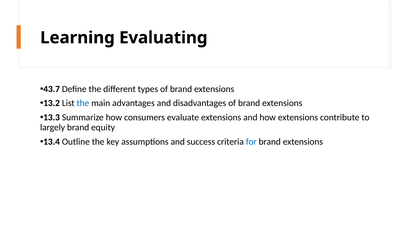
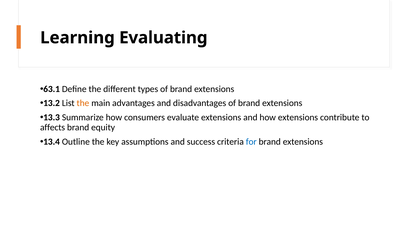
43.7: 43.7 -> 63.1
the at (83, 103) colour: blue -> orange
largely: largely -> affects
